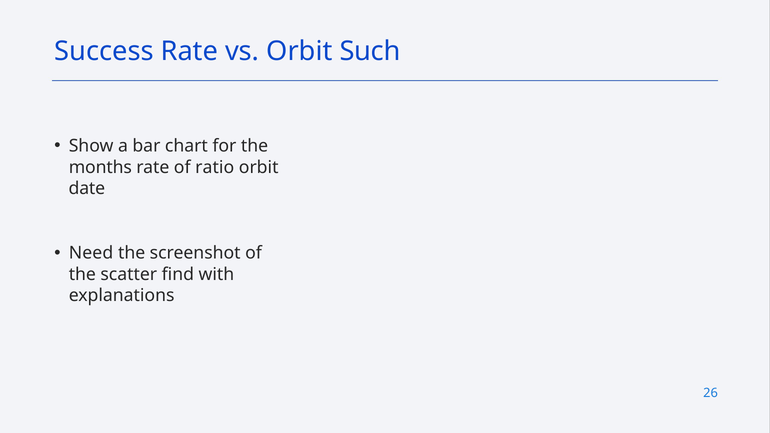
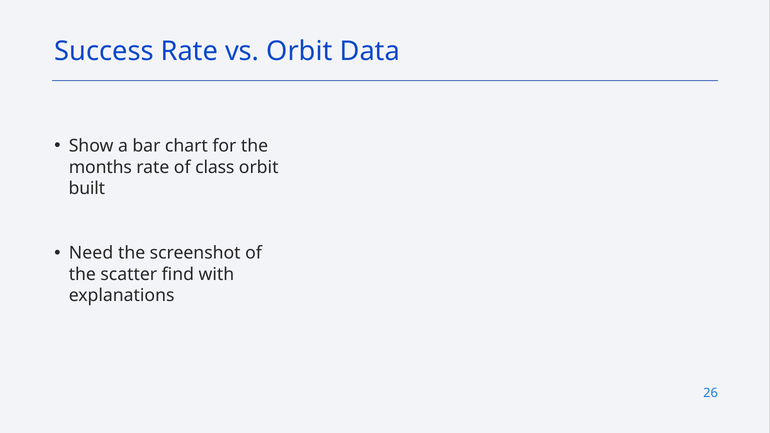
Such: Such -> Data
ratio: ratio -> class
date: date -> built
